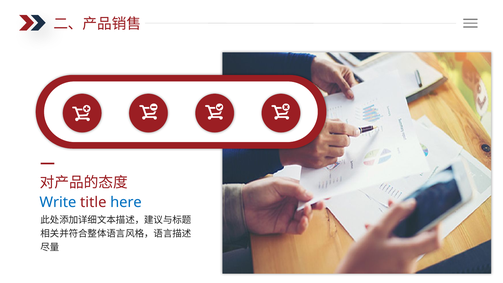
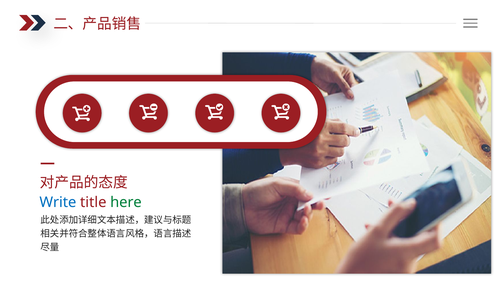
here colour: blue -> green
